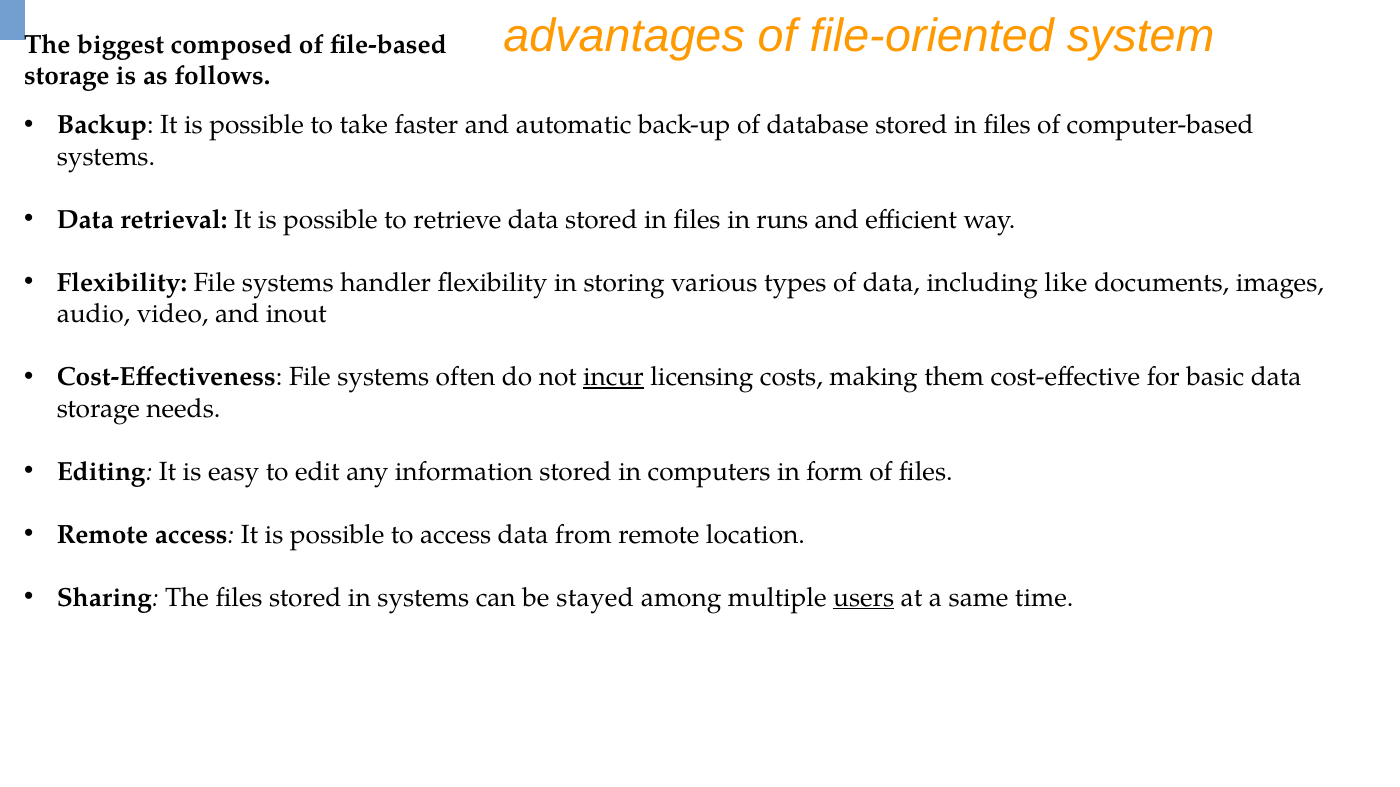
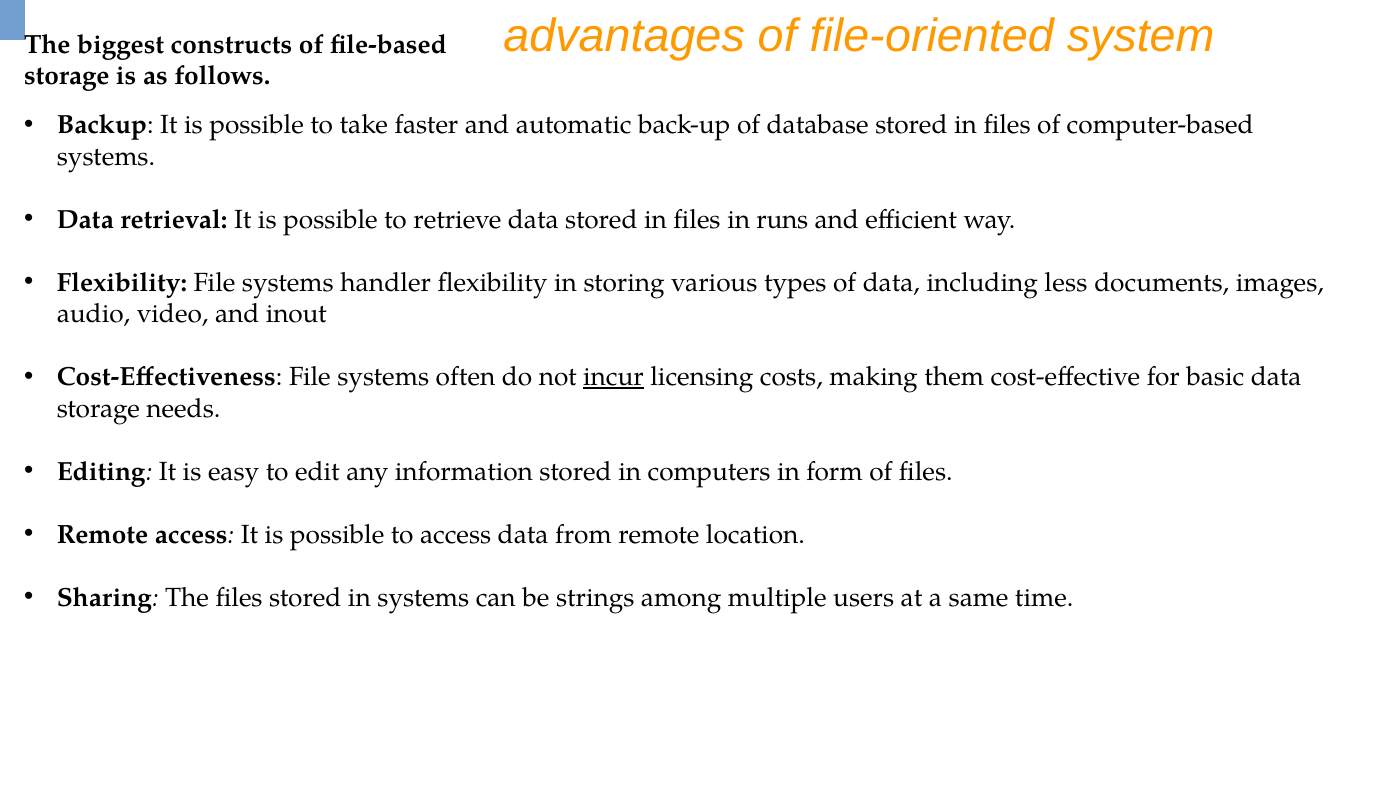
composed: composed -> constructs
like: like -> less
stayed: stayed -> strings
users underline: present -> none
